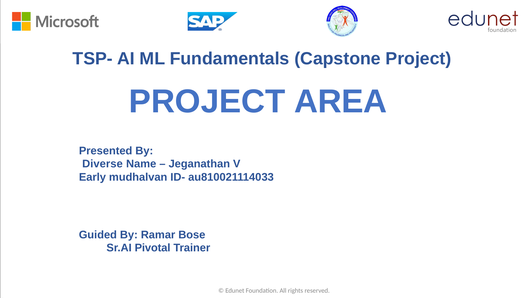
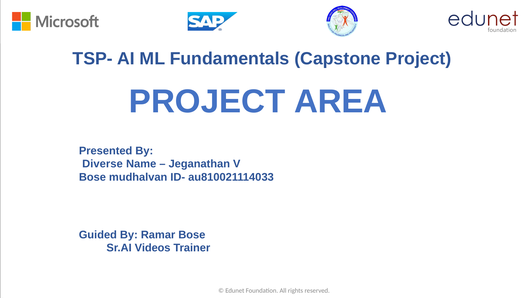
Early at (92, 177): Early -> Bose
Pivotal: Pivotal -> Videos
